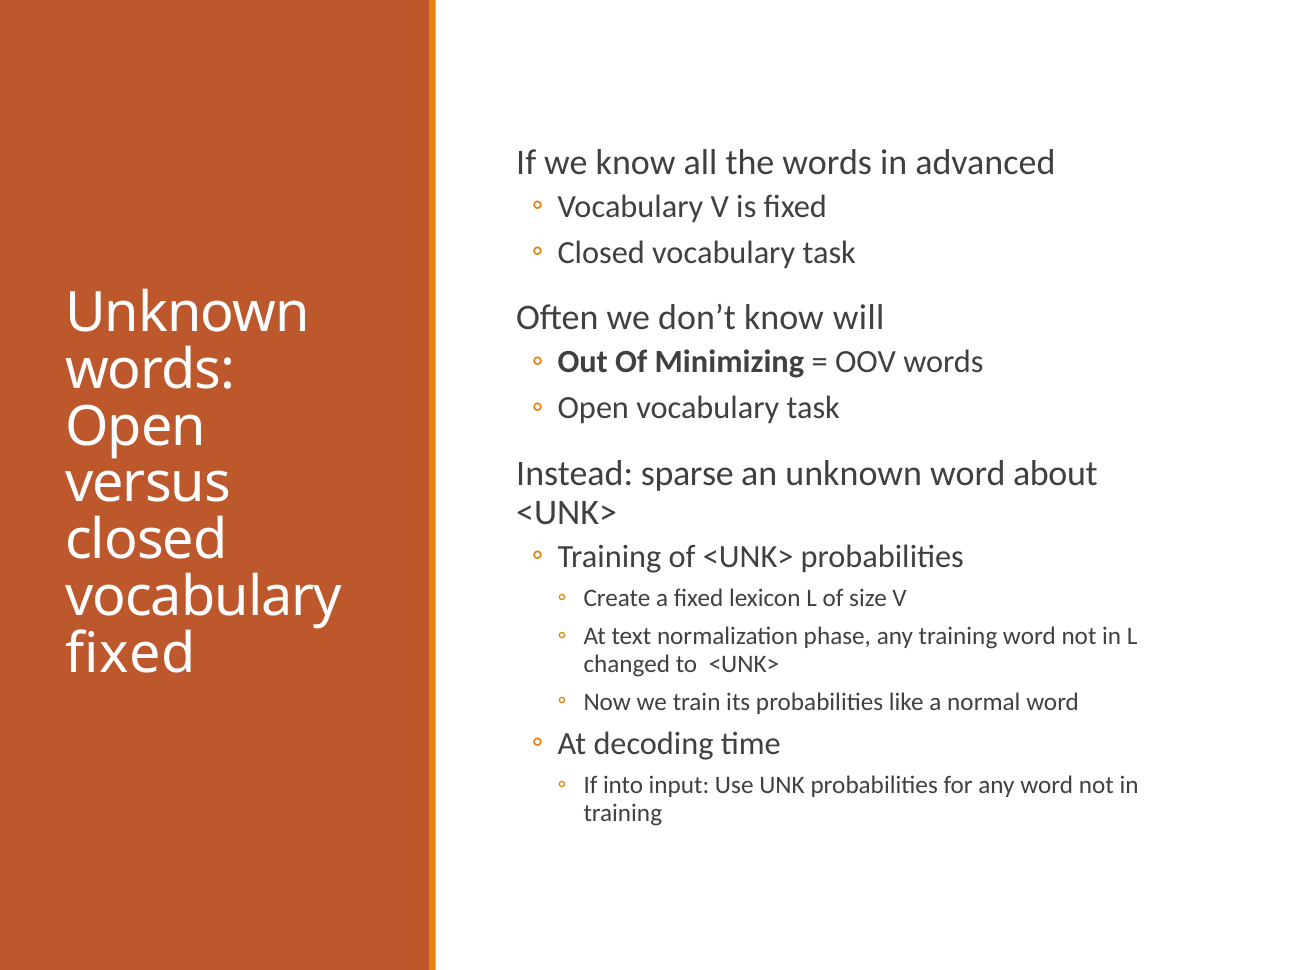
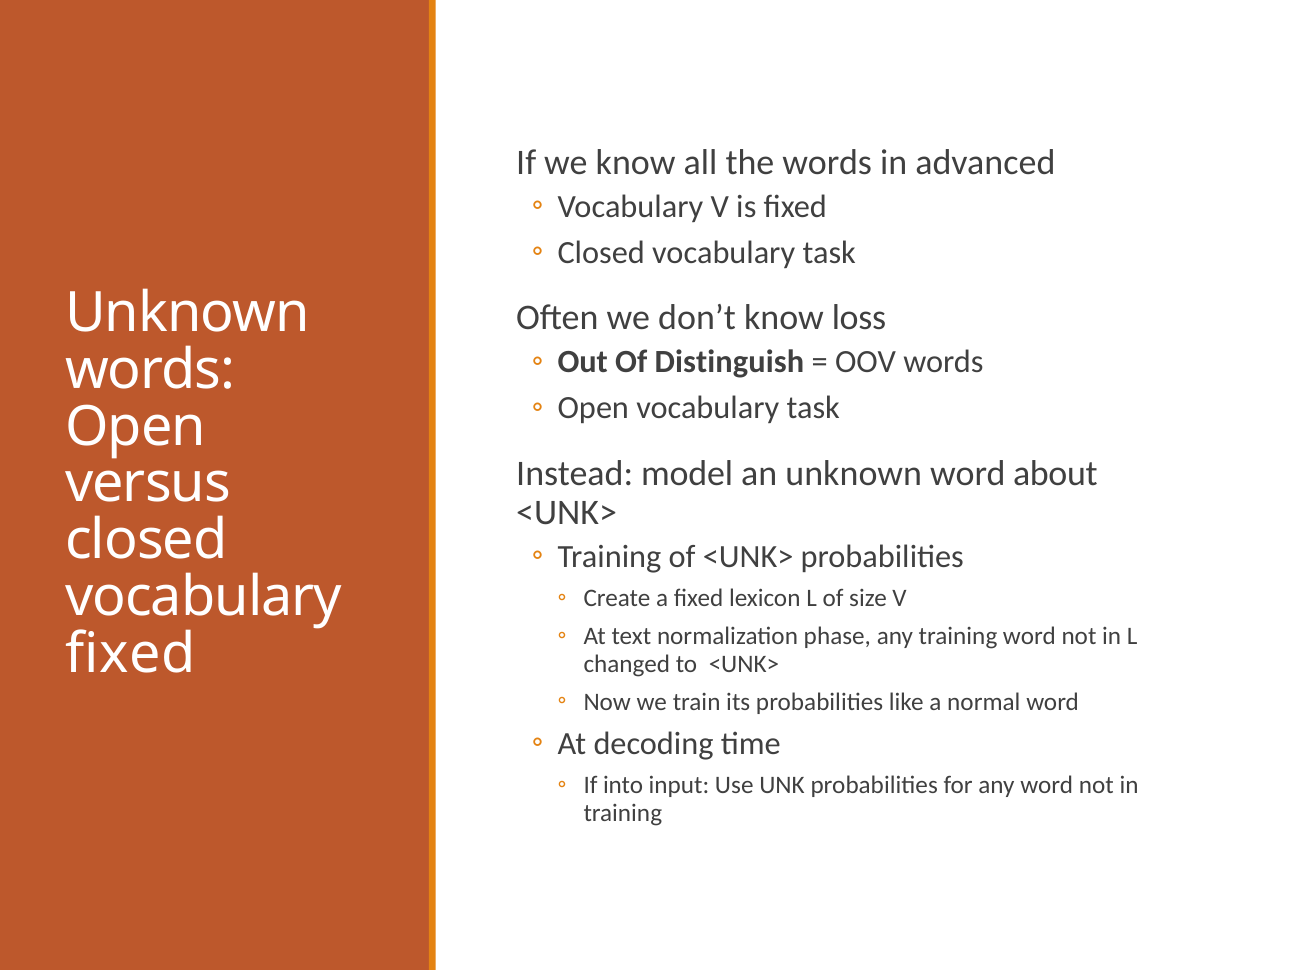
will: will -> loss
Minimizing: Minimizing -> Distinguish
sparse: sparse -> model
